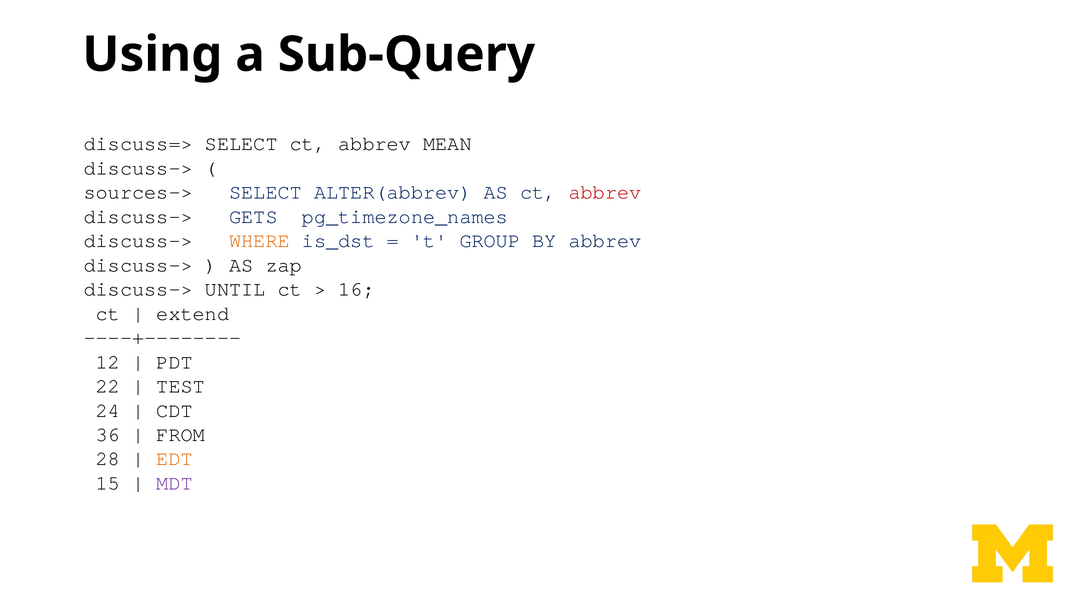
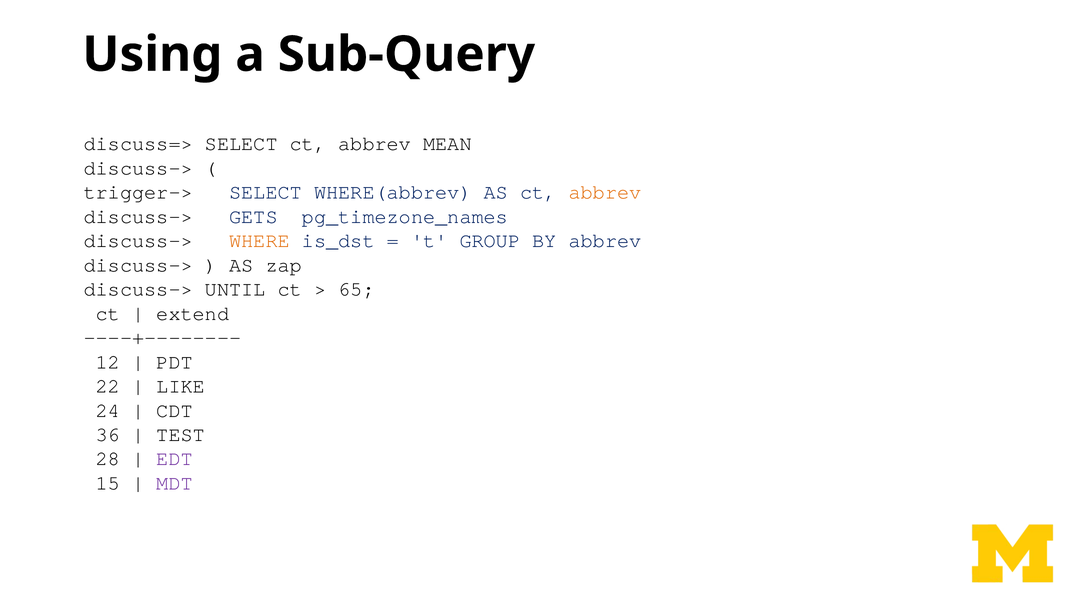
sources->: sources-> -> trigger->
ALTER(abbrev: ALTER(abbrev -> WHERE(abbrev
abbrev at (605, 192) colour: red -> orange
16: 16 -> 65
TEST: TEST -> LIKE
FROM: FROM -> TEST
EDT colour: orange -> purple
